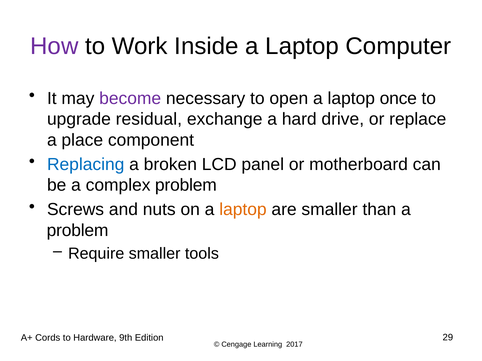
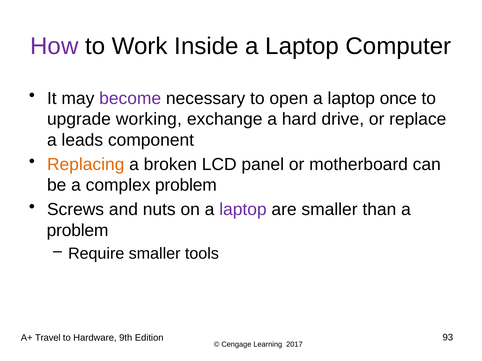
residual: residual -> working
place: place -> leads
Replacing colour: blue -> orange
laptop at (243, 210) colour: orange -> purple
Cords: Cords -> Travel
29: 29 -> 93
